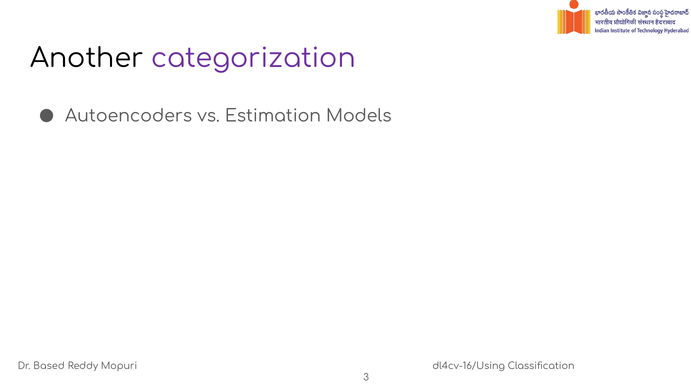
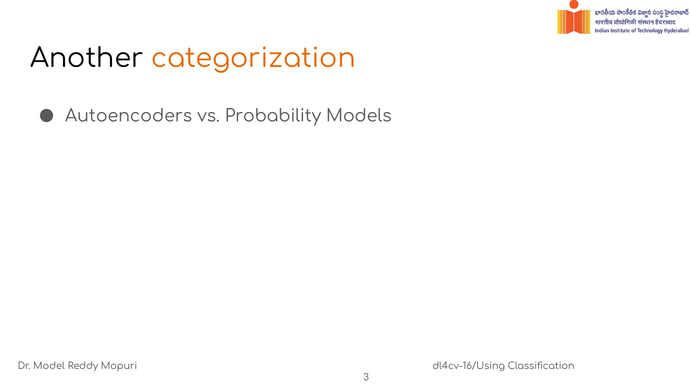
categorization colour: purple -> orange
Estimation: Estimation -> Probability
Based: Based -> Model
